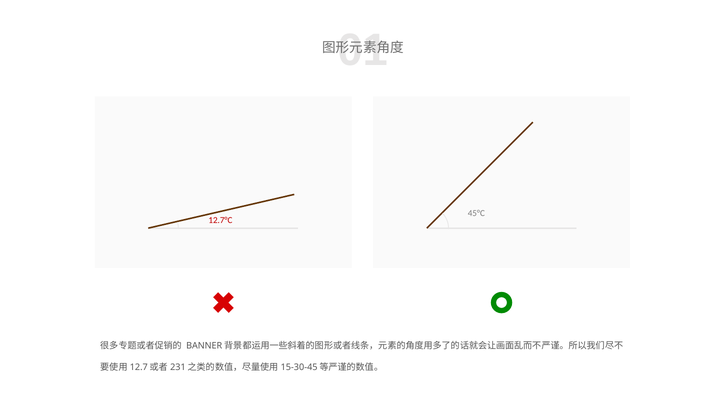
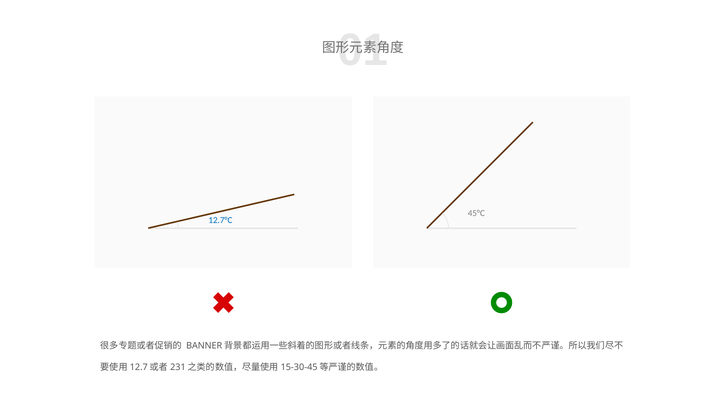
12.7°C colour: red -> blue
